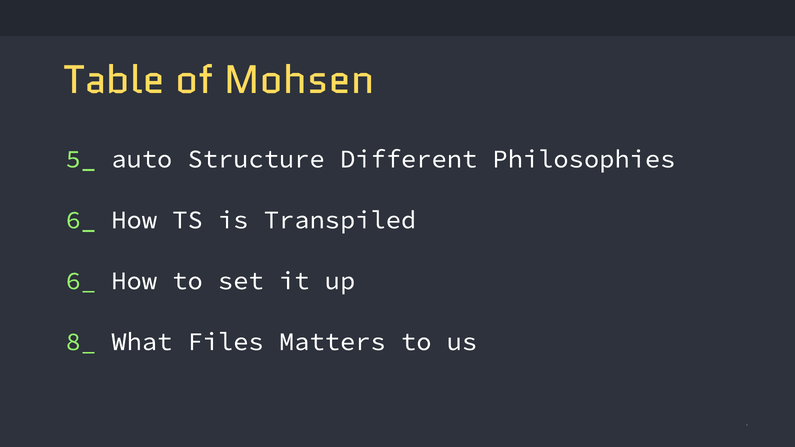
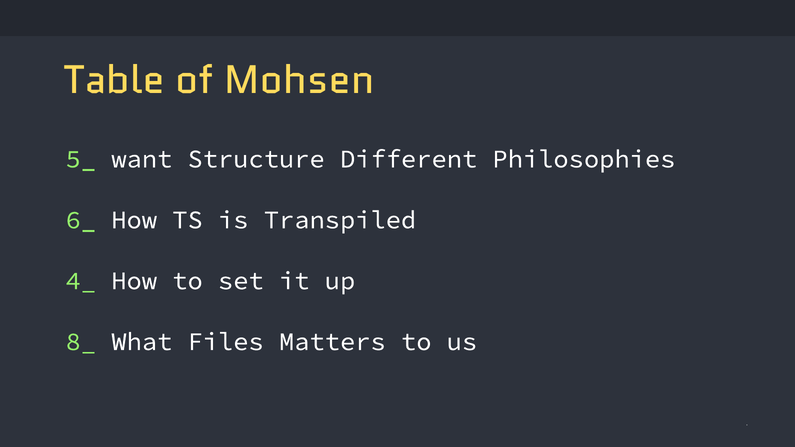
auto: auto -> want
6_ at (81, 281): 6_ -> 4_
